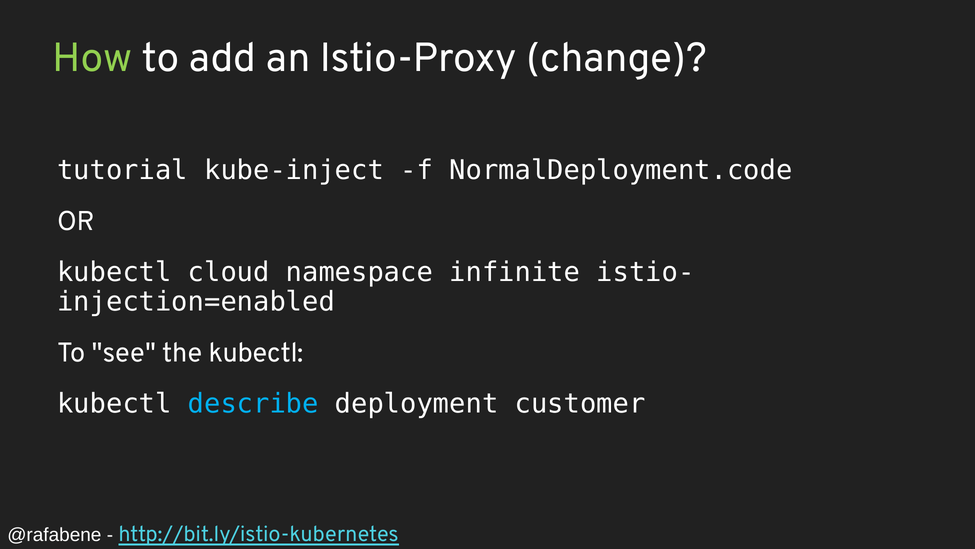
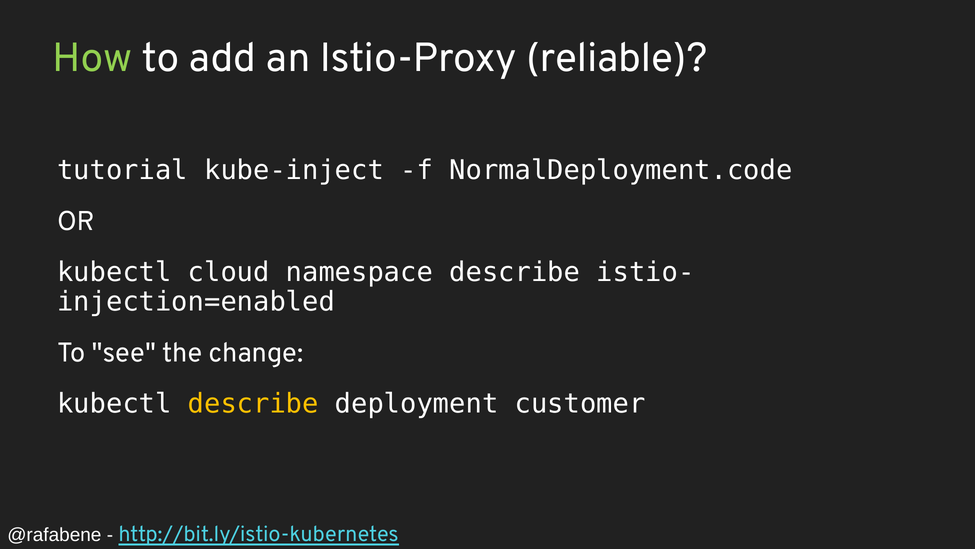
change: change -> reliable
namespace infinite: infinite -> describe
the kubectl: kubectl -> change
describe at (253, 403) colour: light blue -> yellow
